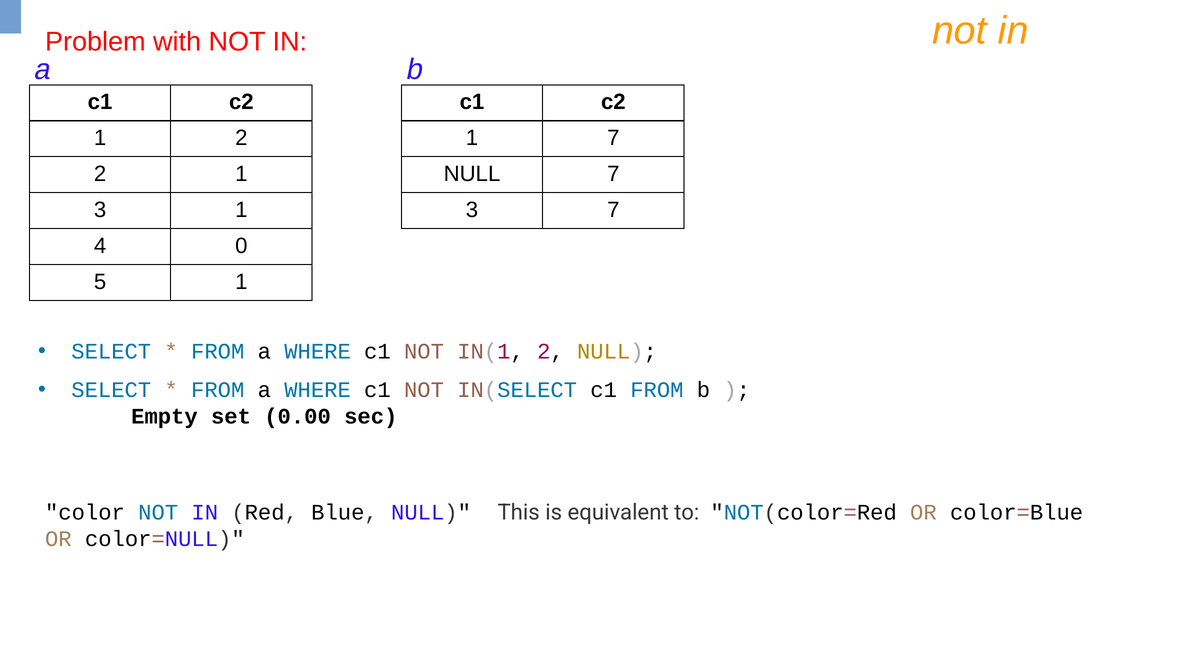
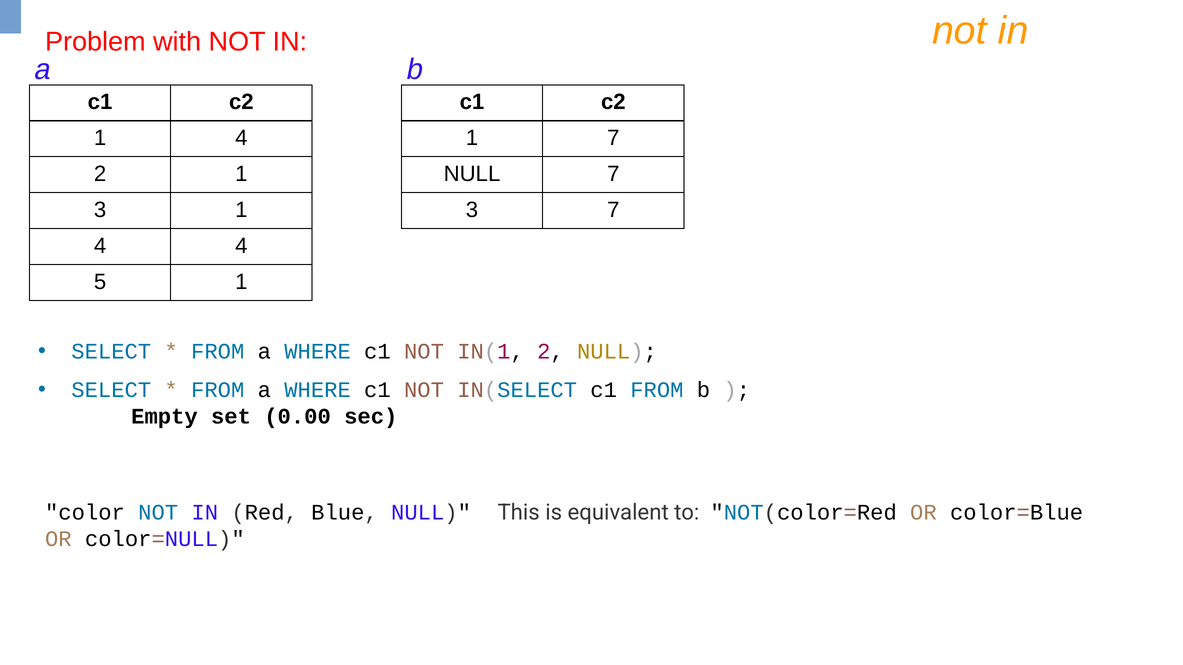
2 at (241, 138): 2 -> 4
4 0: 0 -> 4
